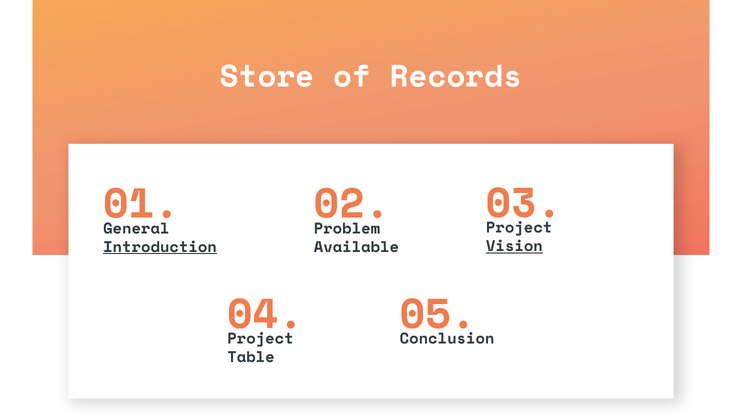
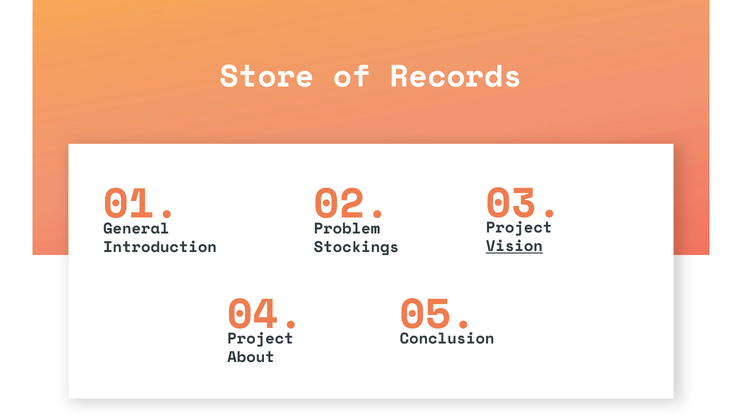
Introduction underline: present -> none
Available: Available -> Stockings
Table: Table -> About
